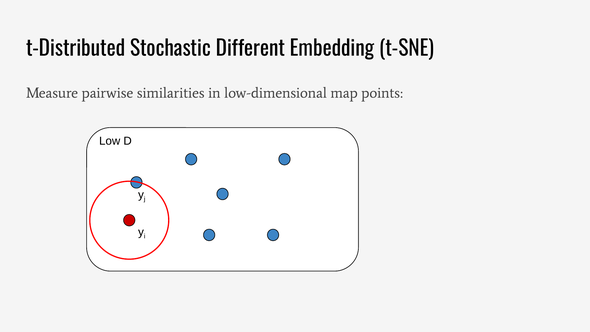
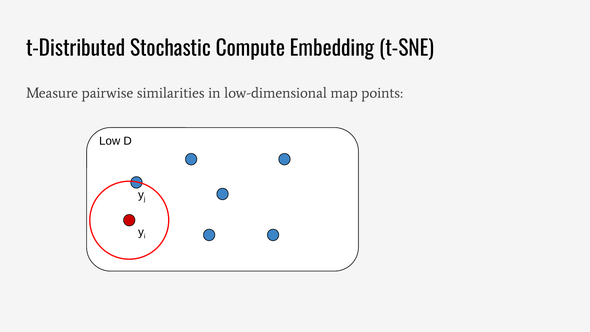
Different: Different -> Compute
